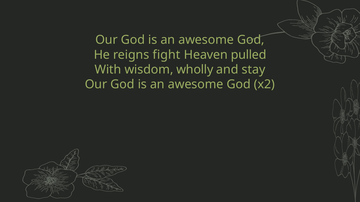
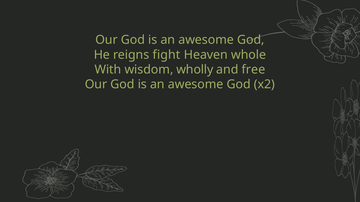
pulled: pulled -> whole
stay: stay -> free
